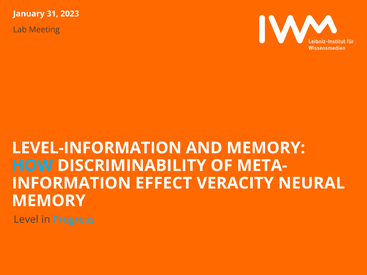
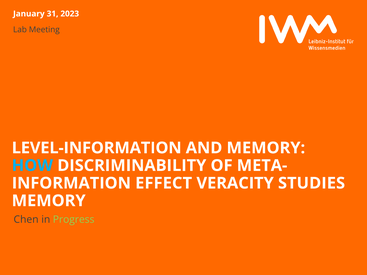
NEURAL: NEURAL -> STUDIES
Level: Level -> Chen
Progress colour: light blue -> light green
